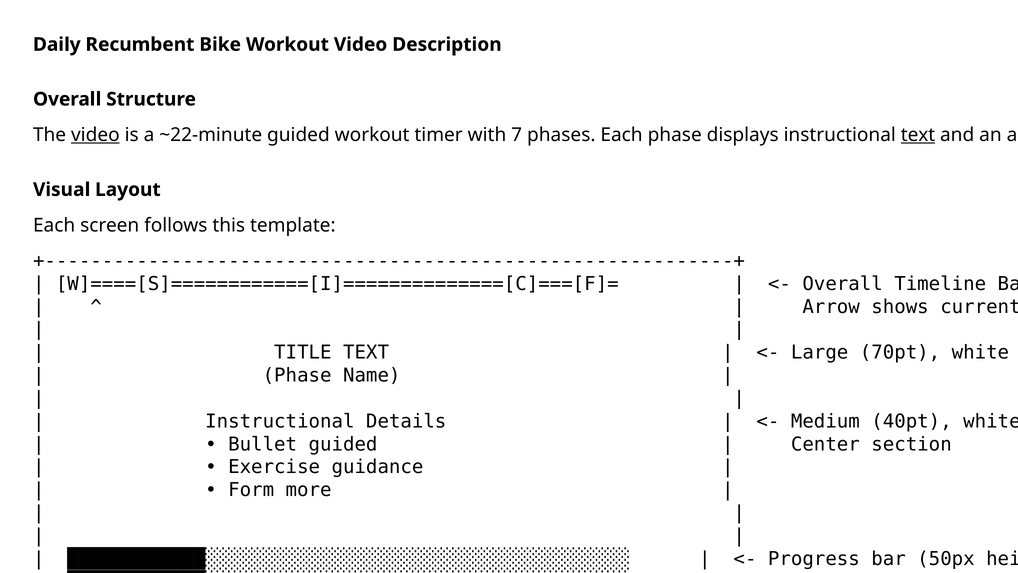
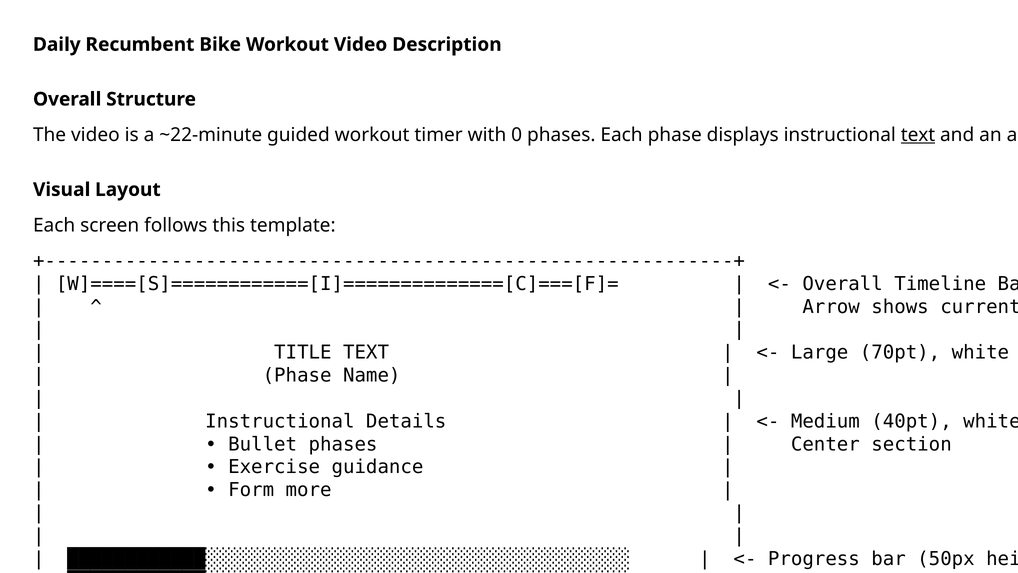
video at (95, 135) underline: present -> none
7: 7 -> 0
Bullet guided: guided -> phases
